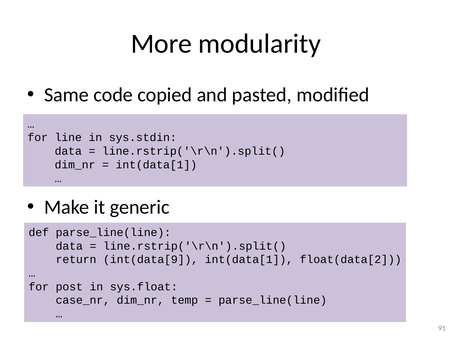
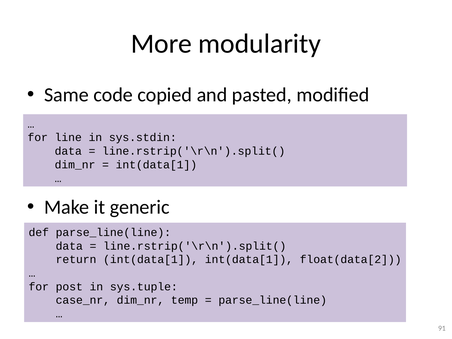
return int(data[9: int(data[9 -> int(data[1
sys.float: sys.float -> sys.tuple
